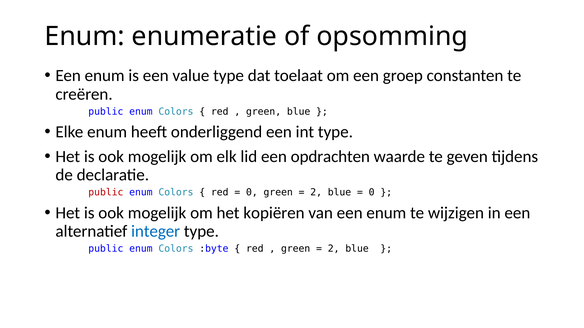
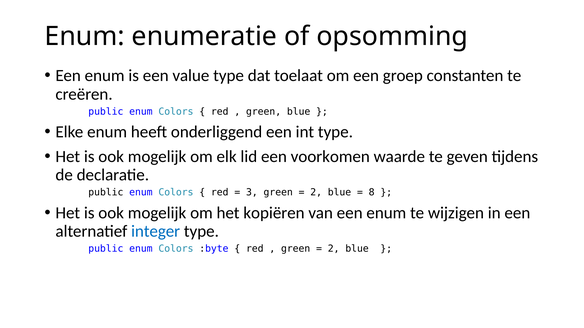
opdrachten: opdrachten -> voorkomen
public at (106, 193) colour: red -> black
0 at (252, 193): 0 -> 3
0 at (372, 193): 0 -> 8
